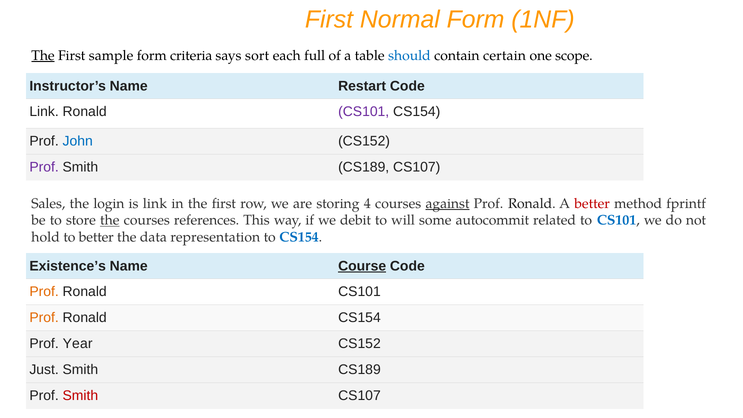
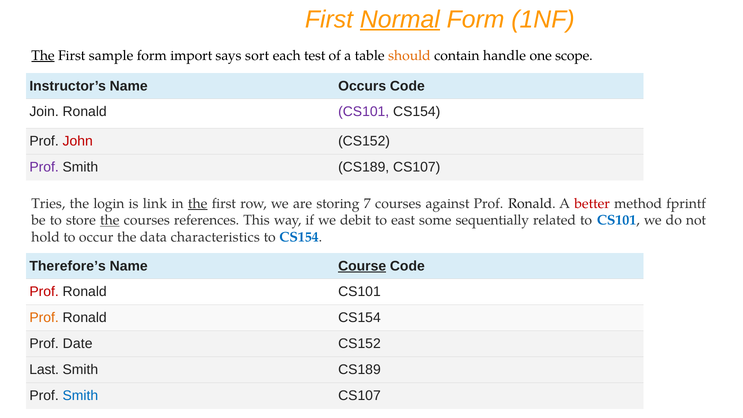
Normal underline: none -> present
criteria: criteria -> import
full: full -> test
should colour: blue -> orange
certain: certain -> handle
Restart: Restart -> Occurs
Link at (44, 112): Link -> Join
John colour: blue -> red
Sales: Sales -> Tries
the at (198, 203) underline: none -> present
4: 4 -> 7
against underline: present -> none
will: will -> east
autocommit: autocommit -> sequentially
to better: better -> occur
representation: representation -> characteristics
Existence’s: Existence’s -> Therefore’s
Prof at (44, 292) colour: orange -> red
Year: Year -> Date
Just: Just -> Last
Smith at (80, 395) colour: red -> blue
